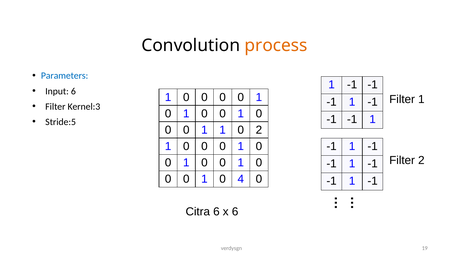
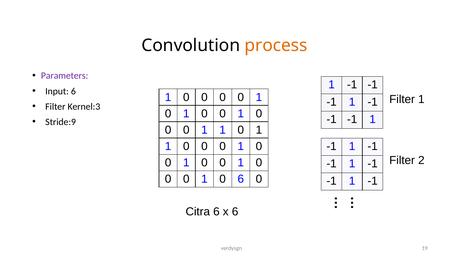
Parameters colour: blue -> purple
Stride:5: Stride:5 -> Stride:9
1 1 0 2: 2 -> 1
0 4: 4 -> 6
